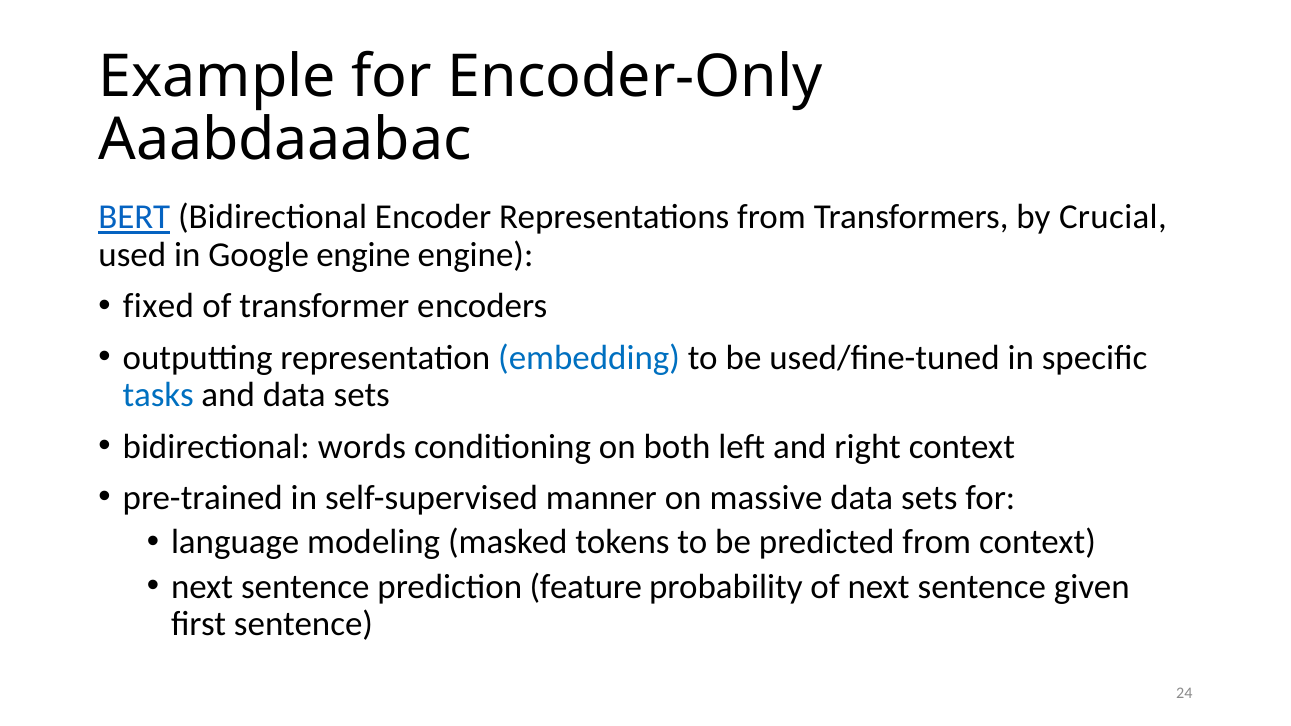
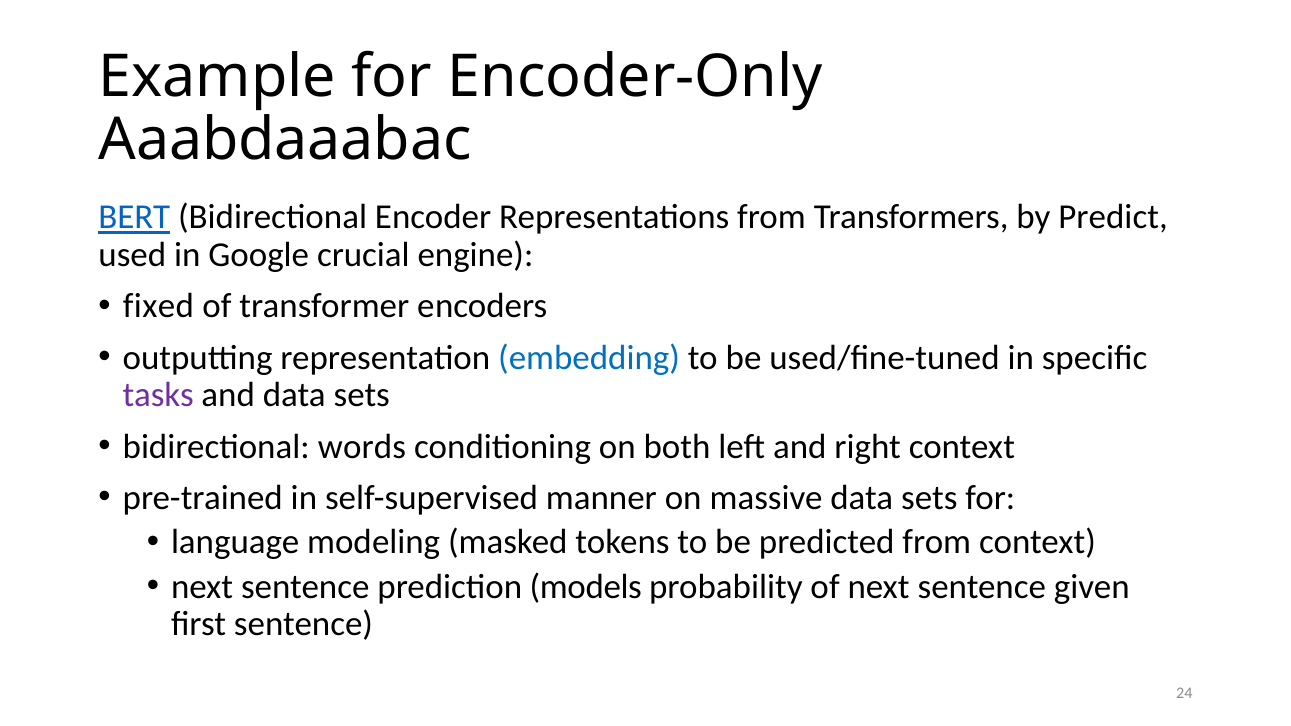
Crucial: Crucial -> Predict
Google engine: engine -> crucial
tasks colour: blue -> purple
feature: feature -> models
